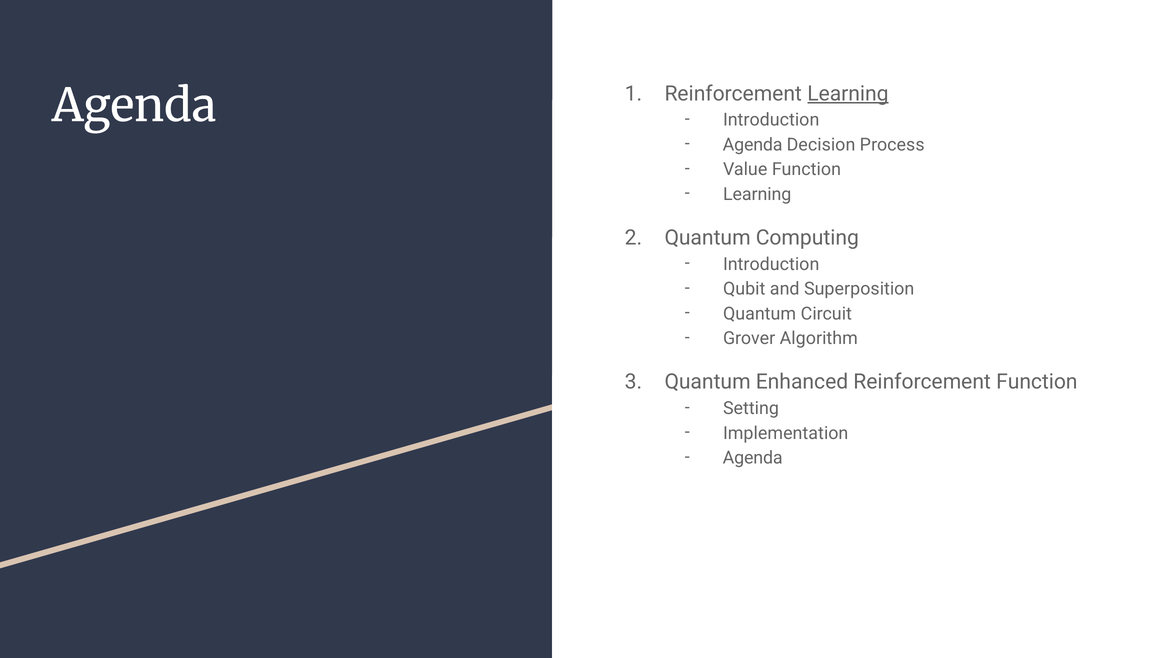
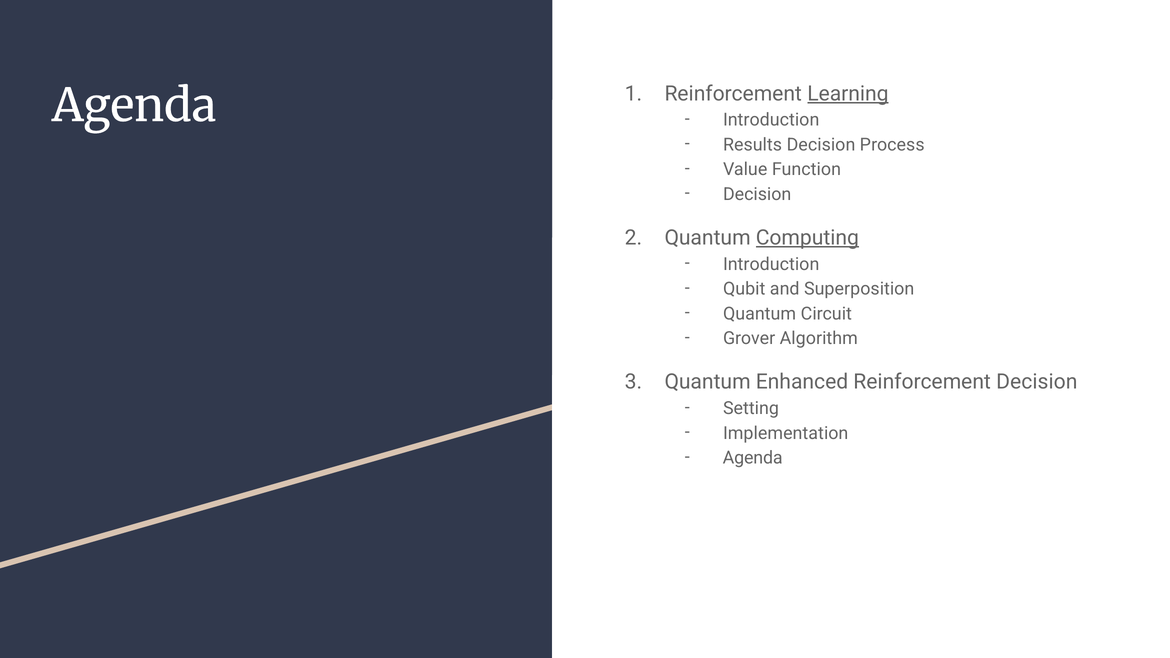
Agenda at (753, 145): Agenda -> Results
Learning at (757, 194): Learning -> Decision
Computing underline: none -> present
Reinforcement Function: Function -> Decision
